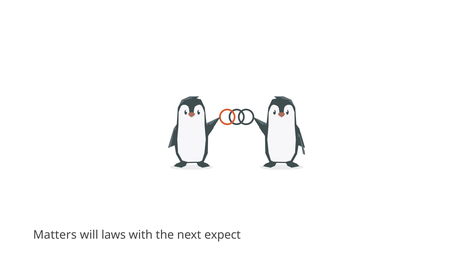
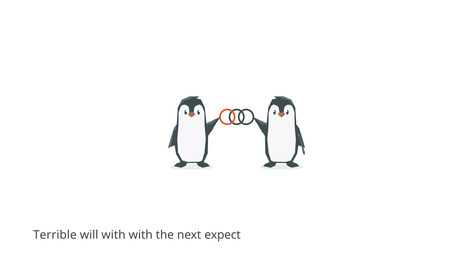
Matters: Matters -> Terrible
will laws: laws -> with
